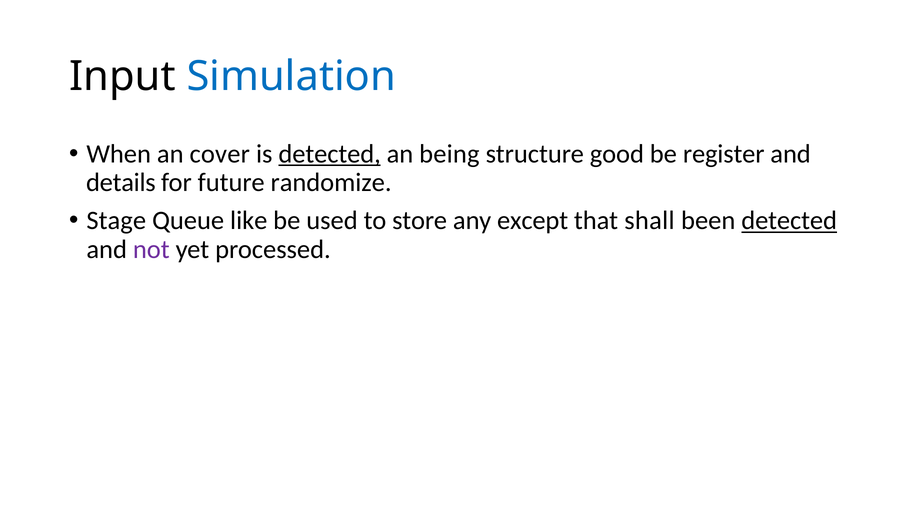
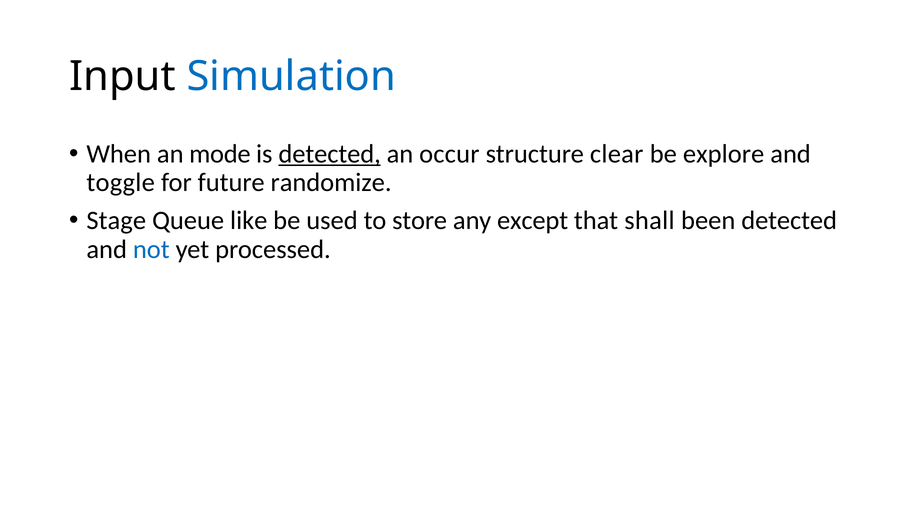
cover: cover -> mode
being: being -> occur
good: good -> clear
register: register -> explore
details: details -> toggle
detected at (789, 221) underline: present -> none
not colour: purple -> blue
